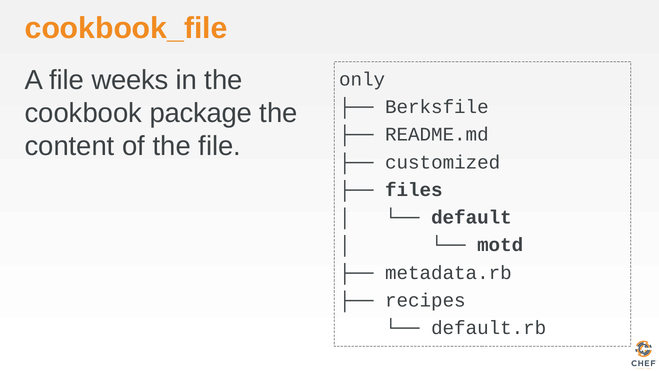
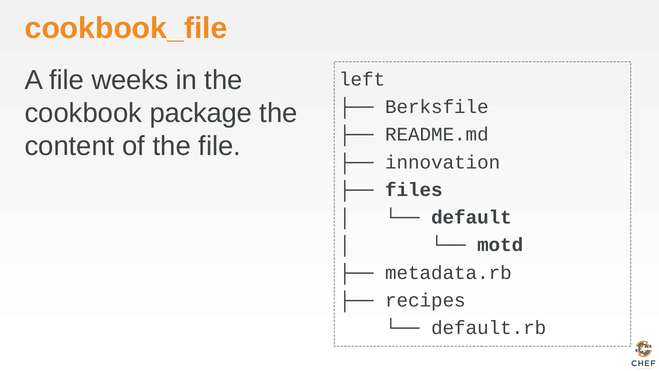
only: only -> left
customized: customized -> innovation
